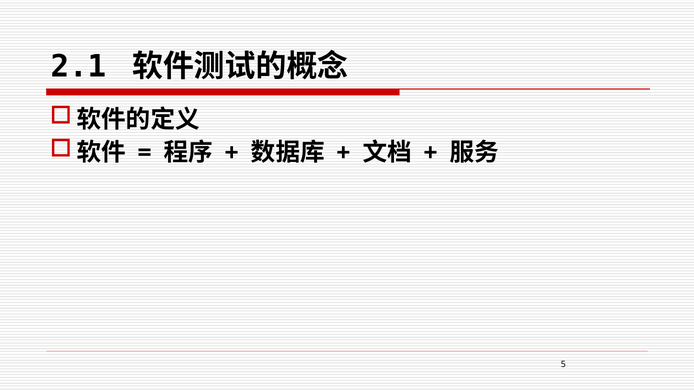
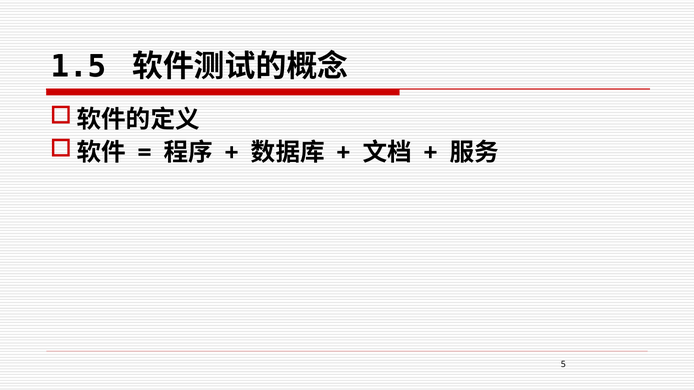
2.1: 2.1 -> 1.5
